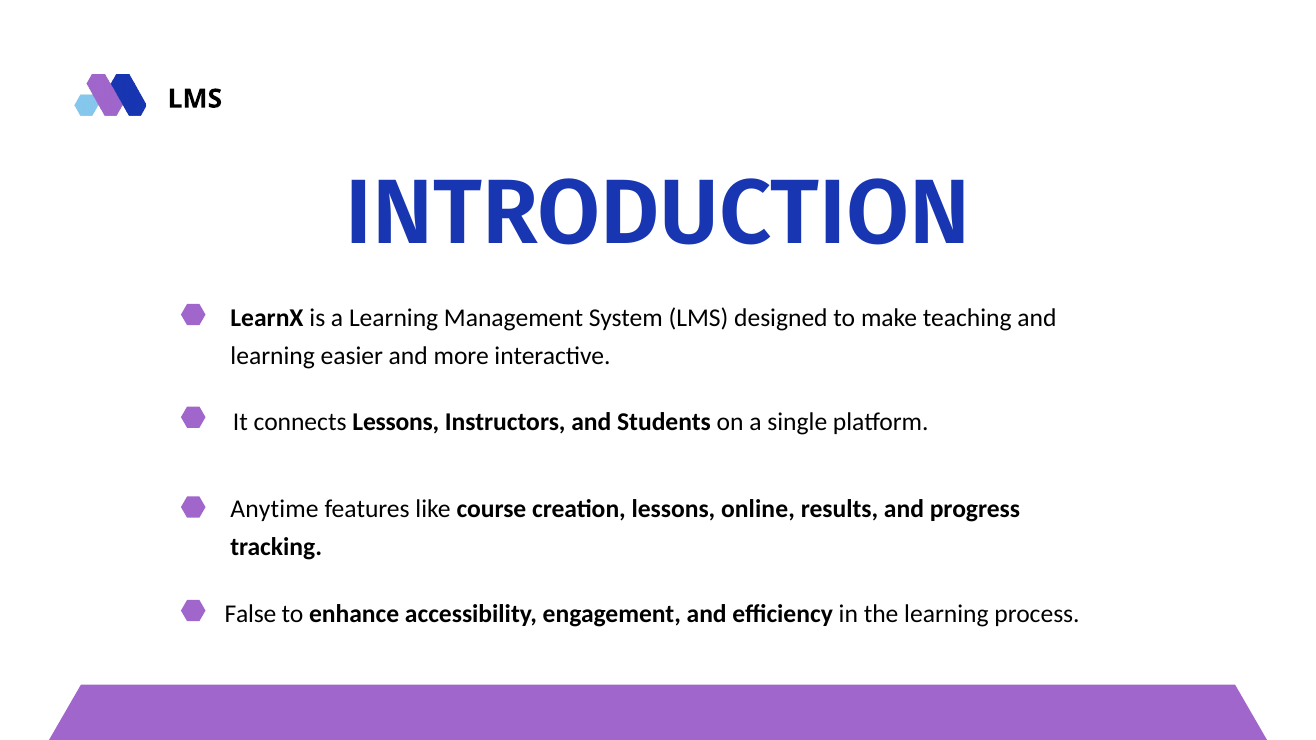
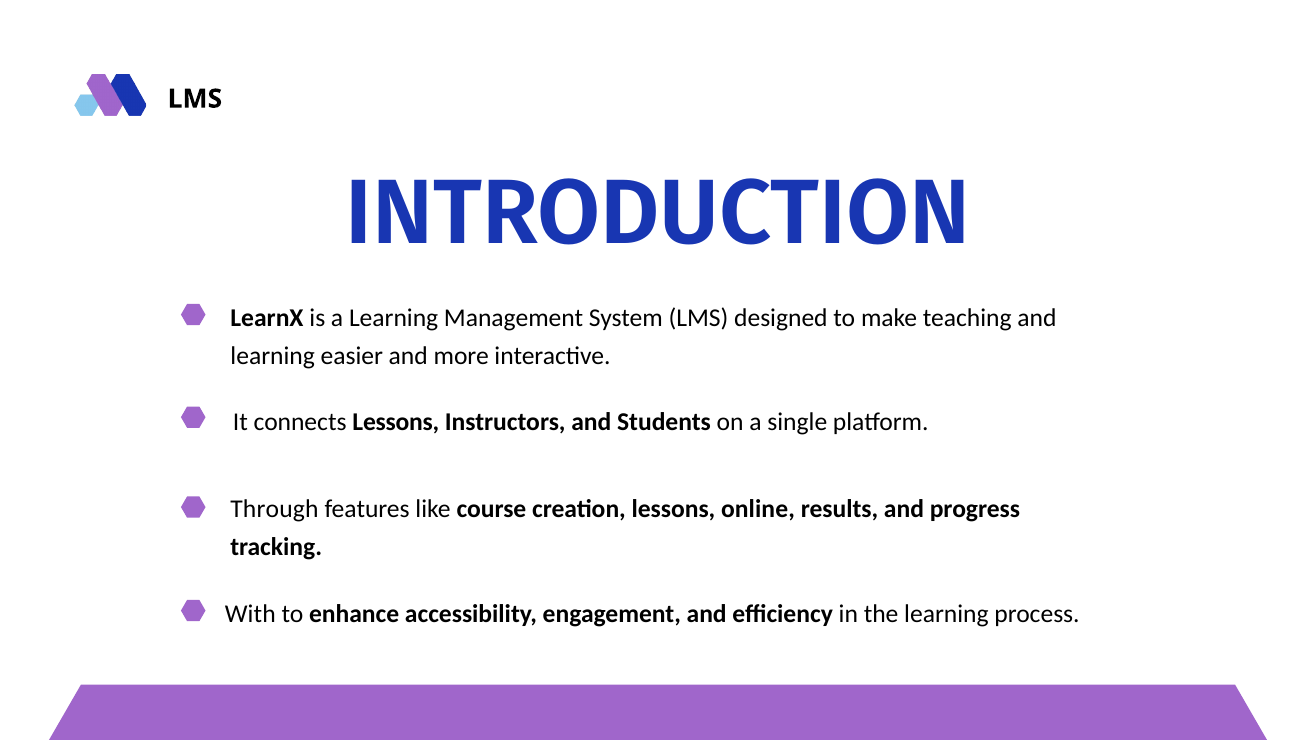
Anytime: Anytime -> Through
False: False -> With
